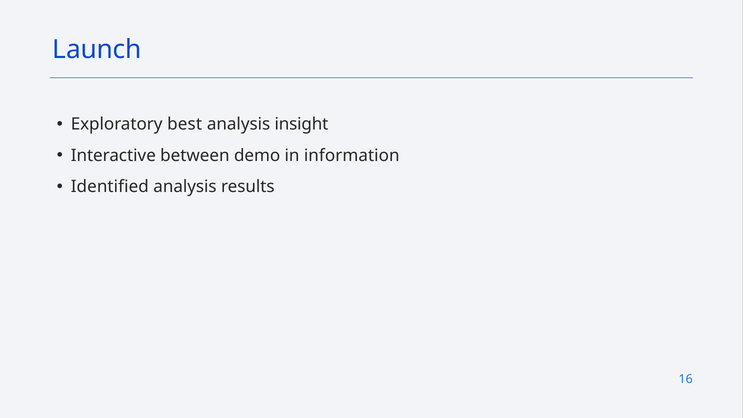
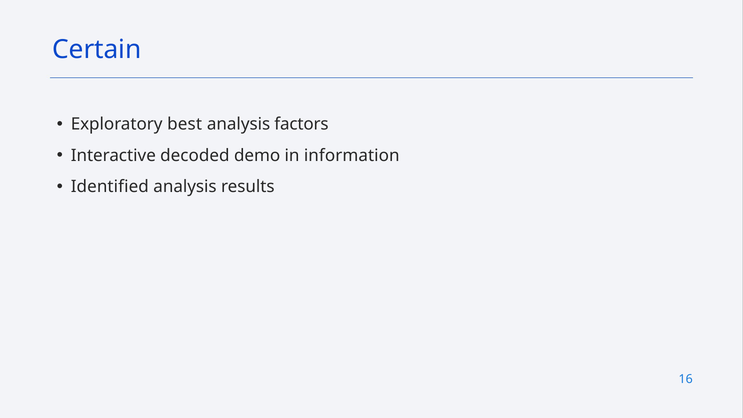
Launch: Launch -> Certain
insight: insight -> factors
between: between -> decoded
